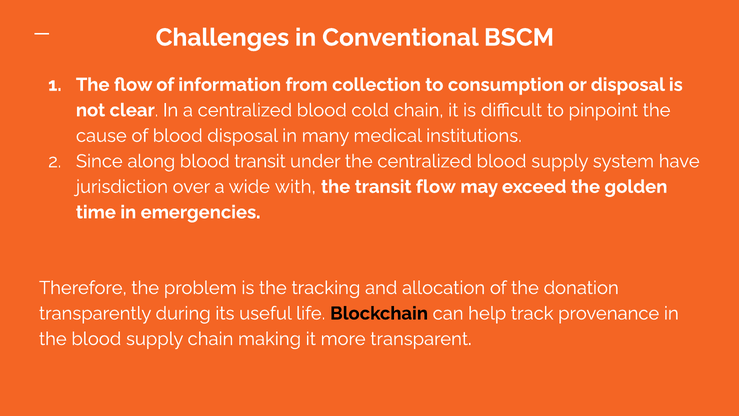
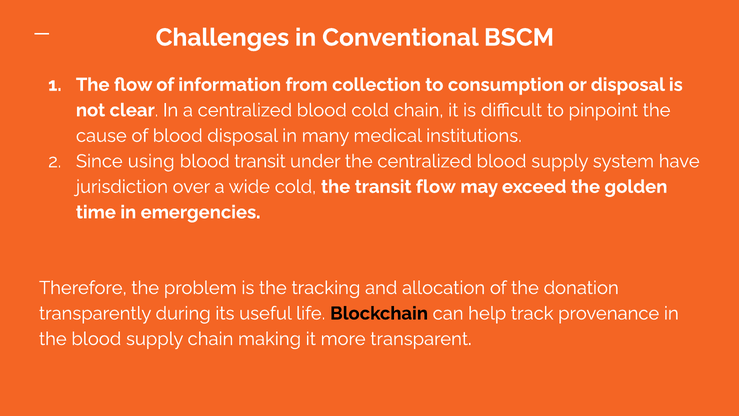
along: along -> using
wide with: with -> cold
